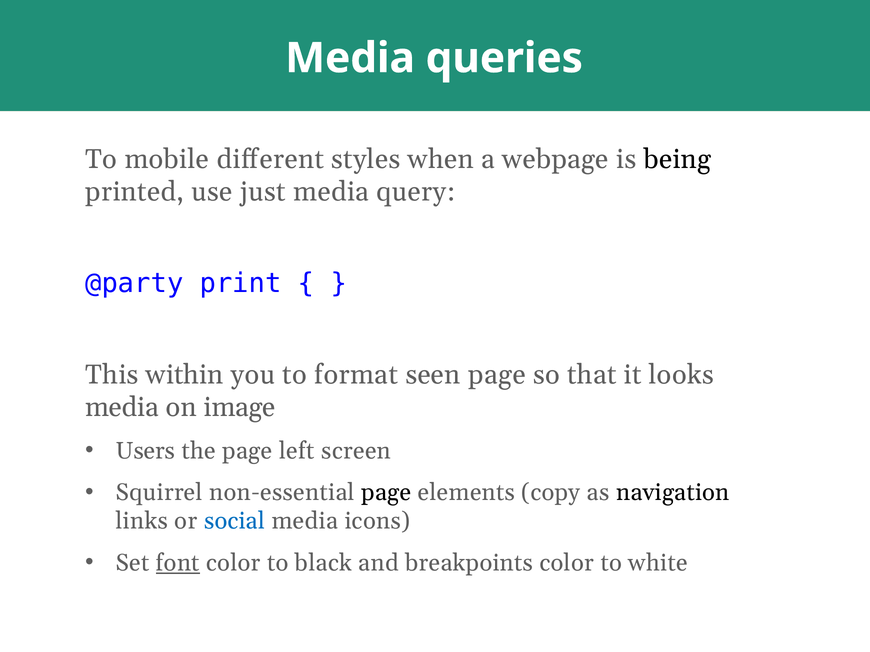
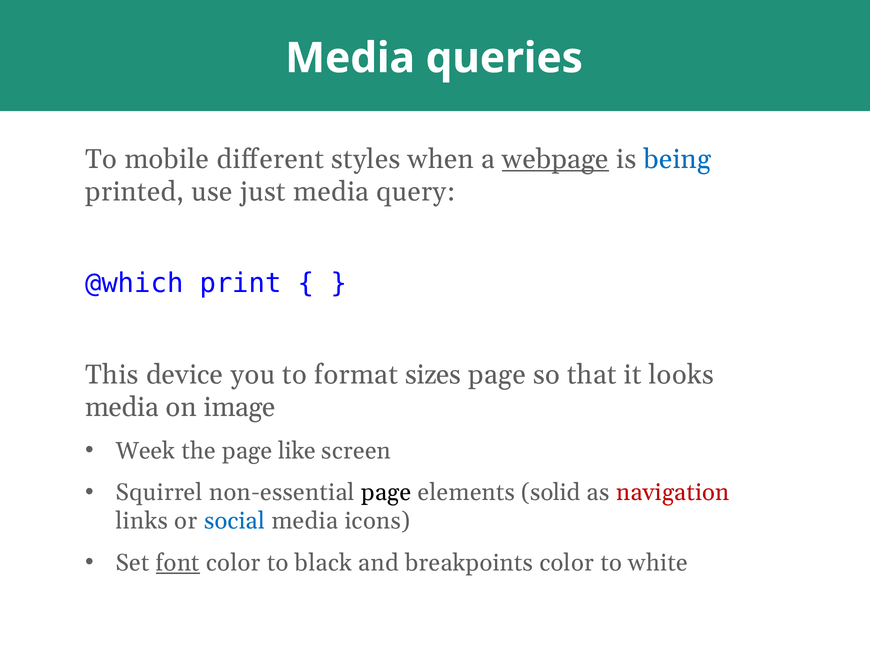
webpage underline: none -> present
being colour: black -> blue
@party: @party -> @which
within: within -> device
seen: seen -> sizes
Users: Users -> Week
left: left -> like
copy: copy -> solid
navigation colour: black -> red
